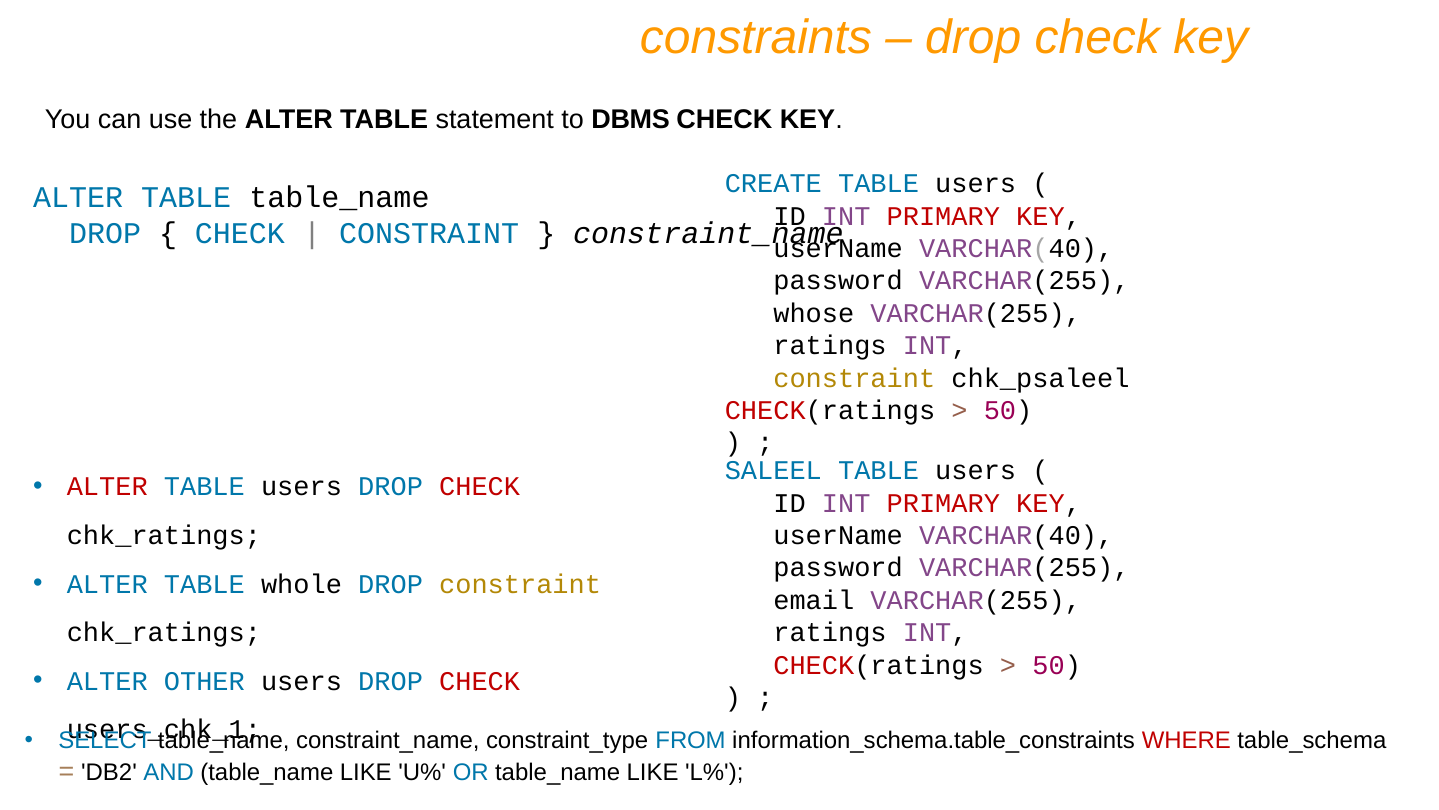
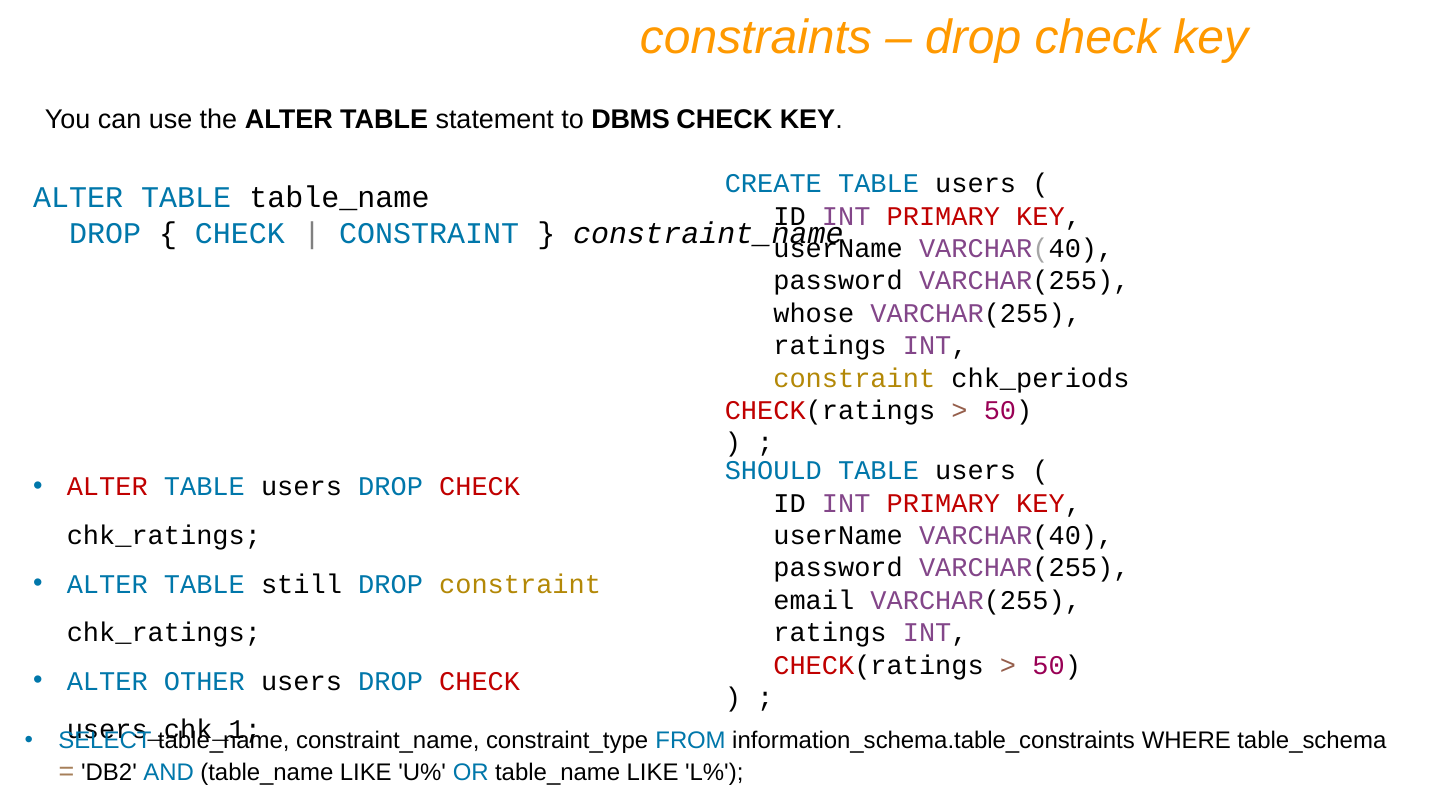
chk_psaleel: chk_psaleel -> chk_periods
SALEEL: SALEEL -> SHOULD
whole: whole -> still
WHERE colour: red -> black
